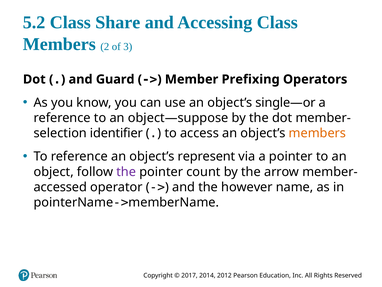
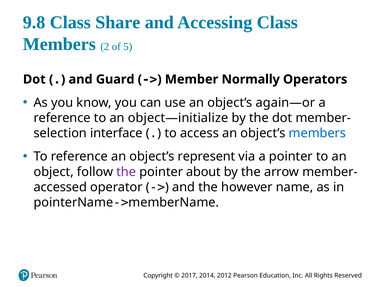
5.2: 5.2 -> 9.8
3: 3 -> 5
Prefixing: Prefixing -> Normally
single—or: single—or -> again—or
object—suppose: object—suppose -> object—initialize
identifier: identifier -> interface
members at (317, 133) colour: orange -> blue
count: count -> about
